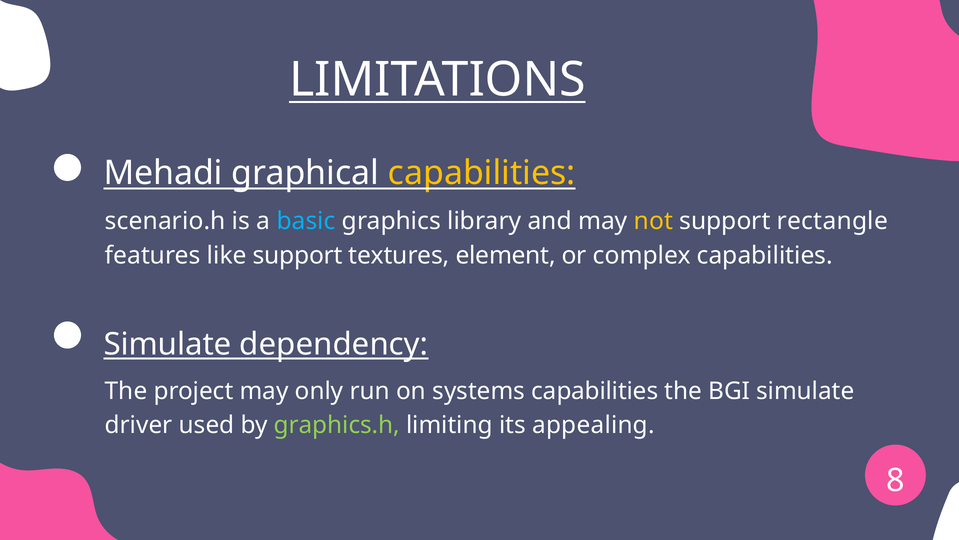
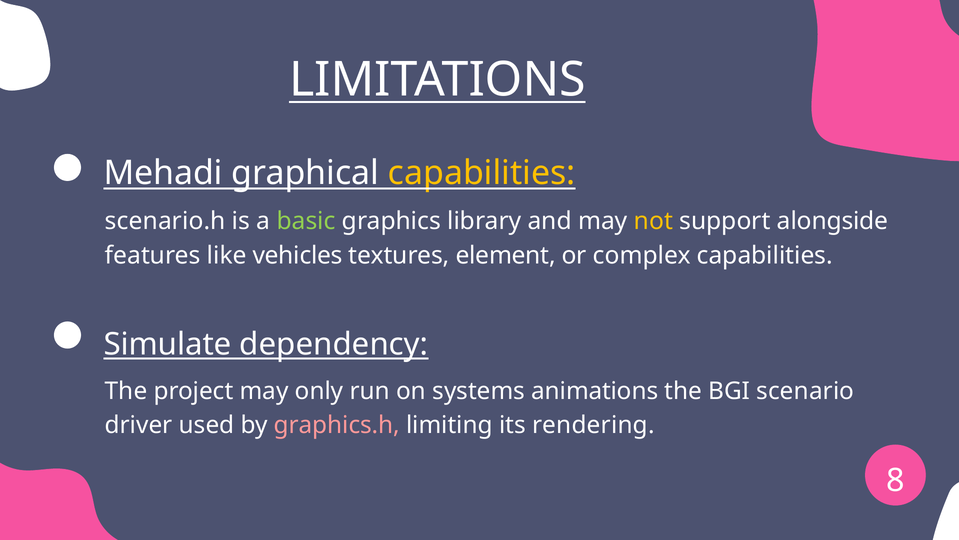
basic colour: light blue -> light green
rectangle: rectangle -> alongside
like support: support -> vehicles
systems capabilities: capabilities -> animations
BGI simulate: simulate -> scenario
graphics.h colour: light green -> pink
appealing: appealing -> rendering
